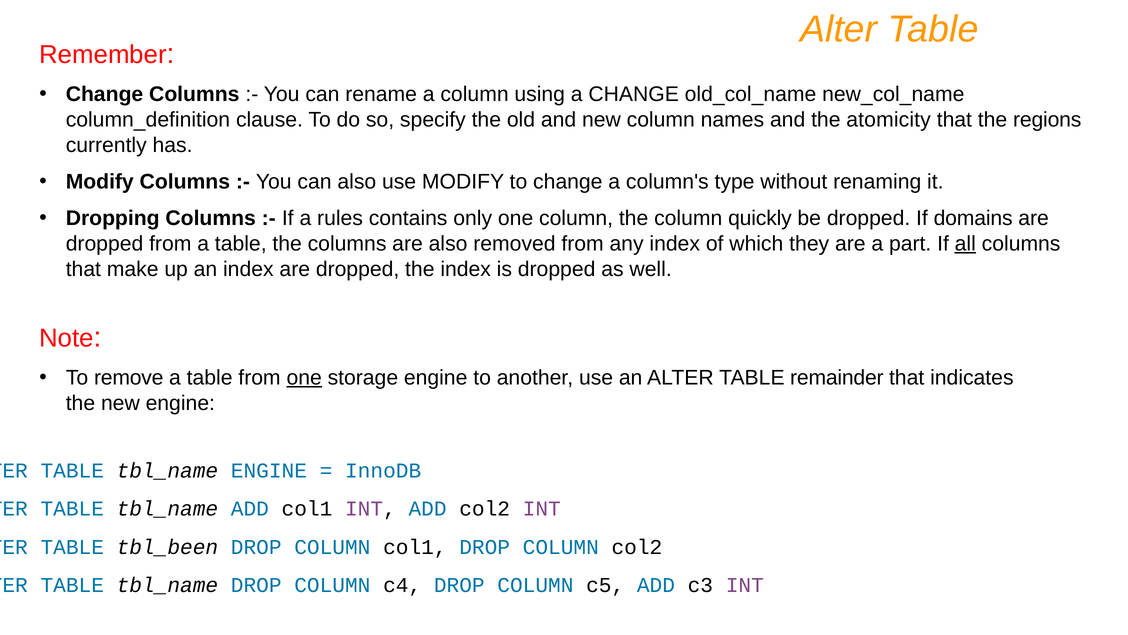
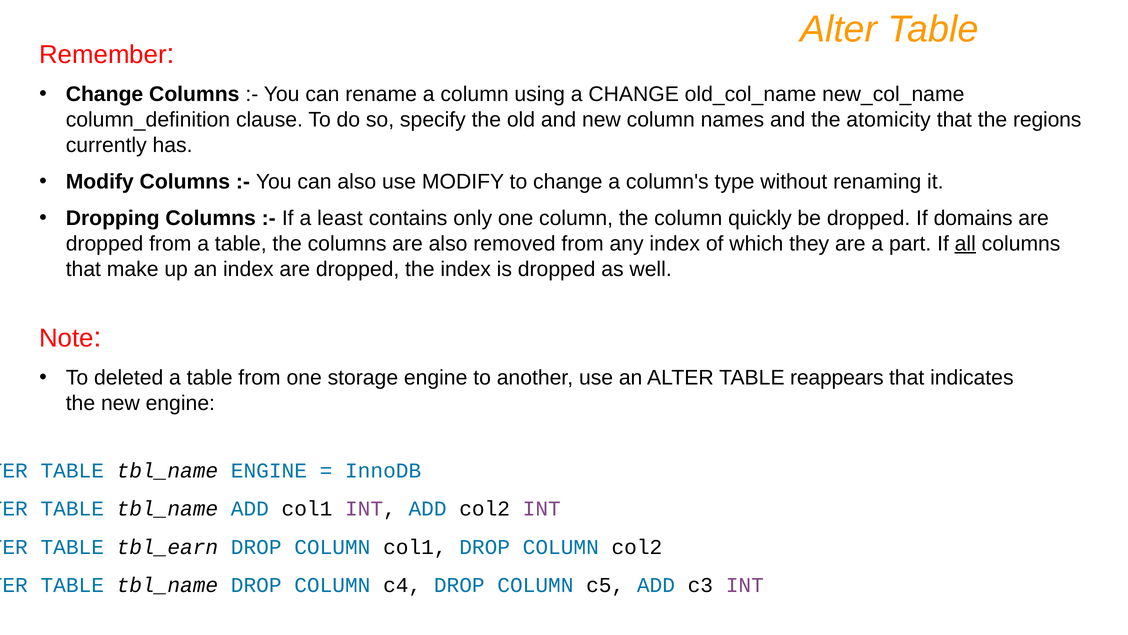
rules: rules -> least
remove: remove -> deleted
one at (304, 377) underline: present -> none
remainder: remainder -> reappears
tbl_been: tbl_been -> tbl_earn
